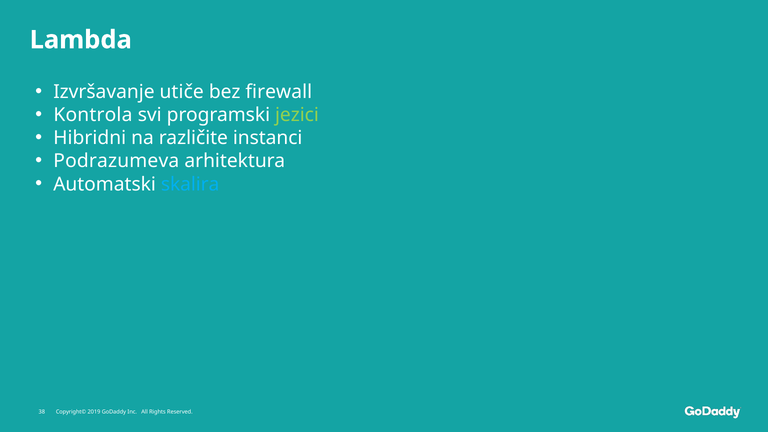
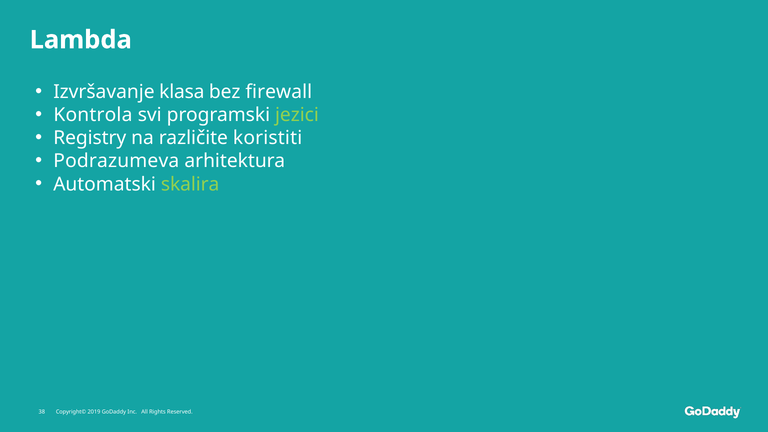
utiče: utiče -> klasa
Hibridni: Hibridni -> Registry
instanci: instanci -> koristiti
skalira colour: light blue -> light green
